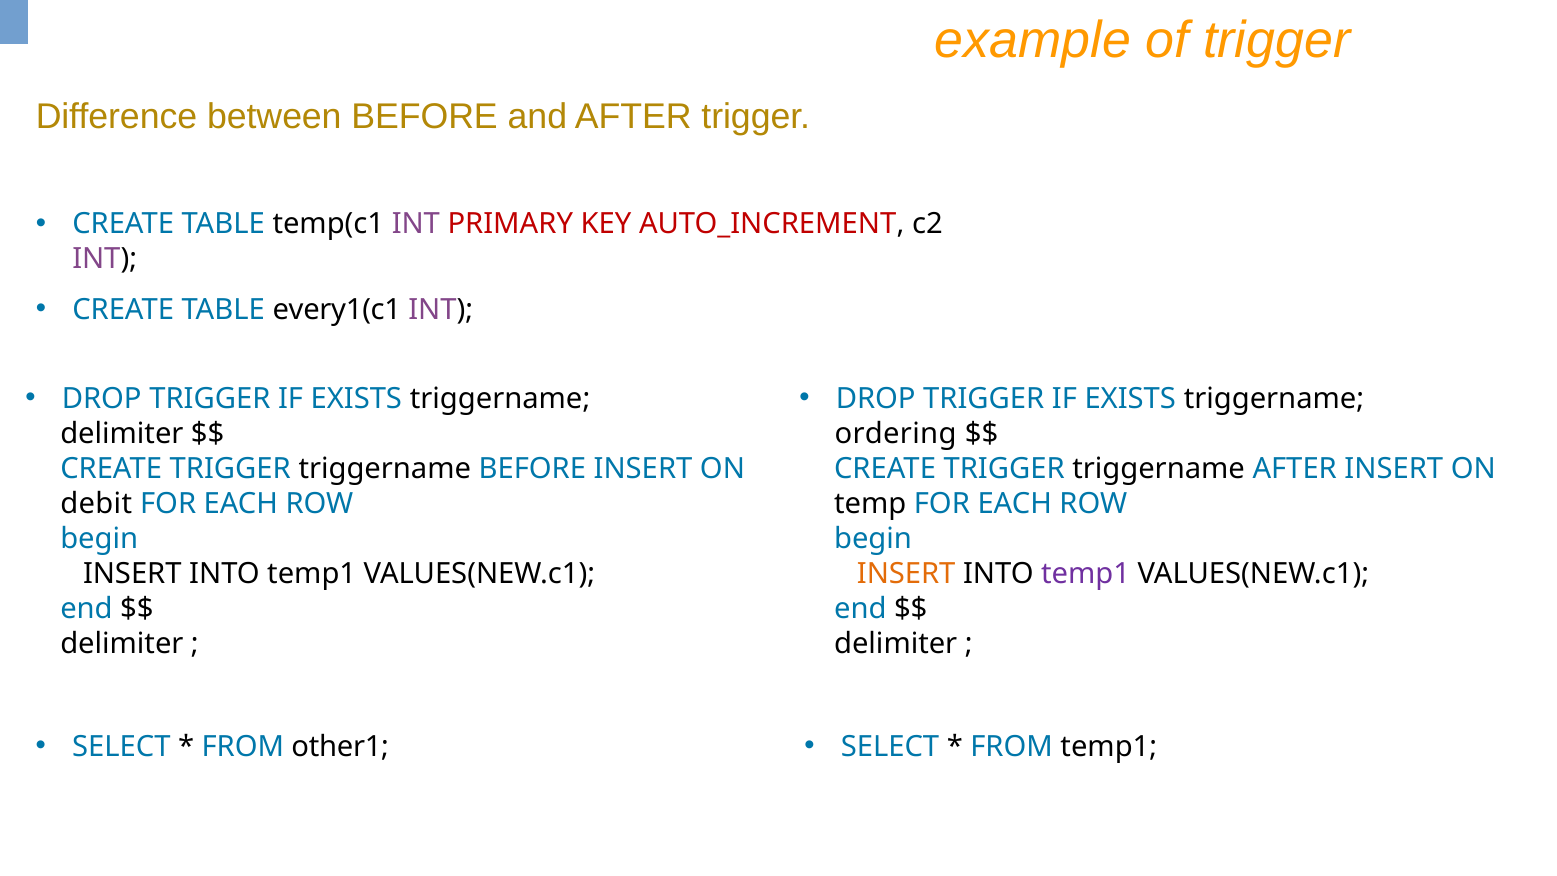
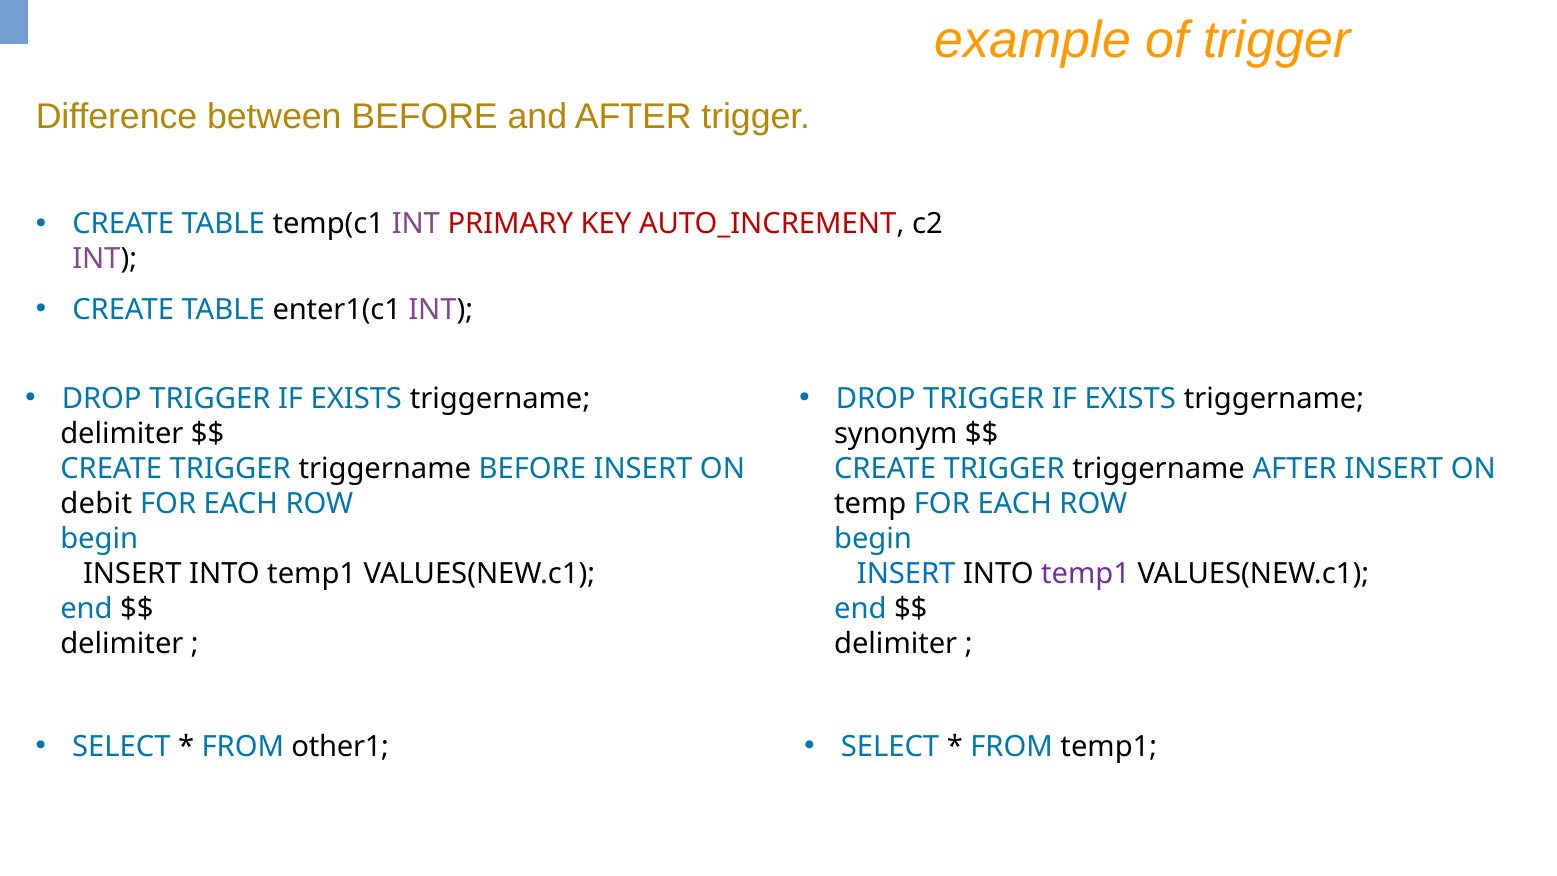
every1(c1: every1(c1 -> enter1(c1
ordering: ordering -> synonym
INSERT at (906, 574) colour: orange -> blue
